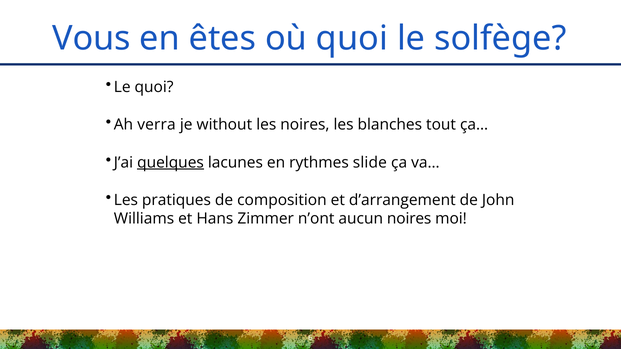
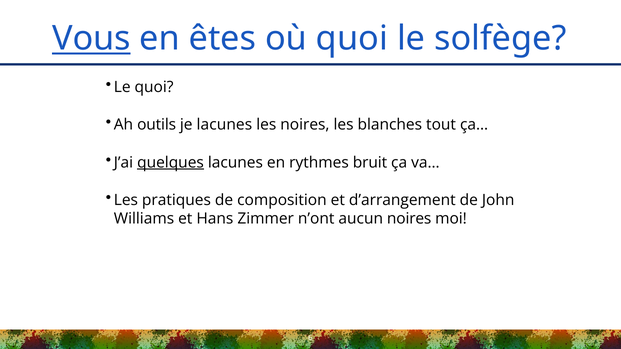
Vous underline: none -> present
verra: verra -> outils
je without: without -> lacunes
slide: slide -> bruit
